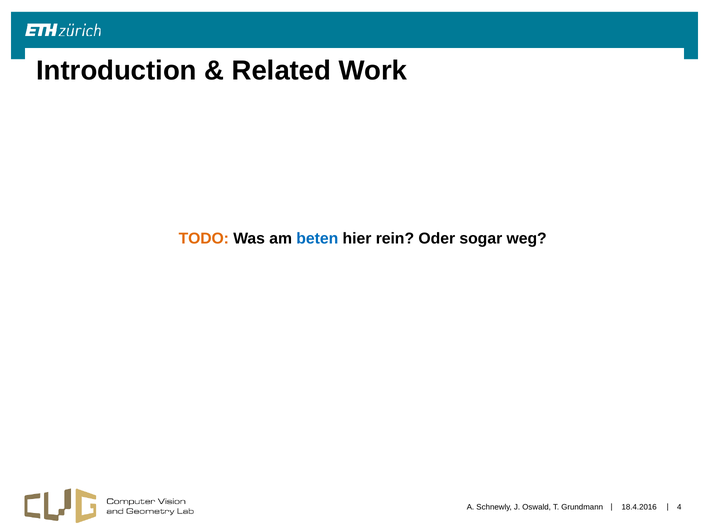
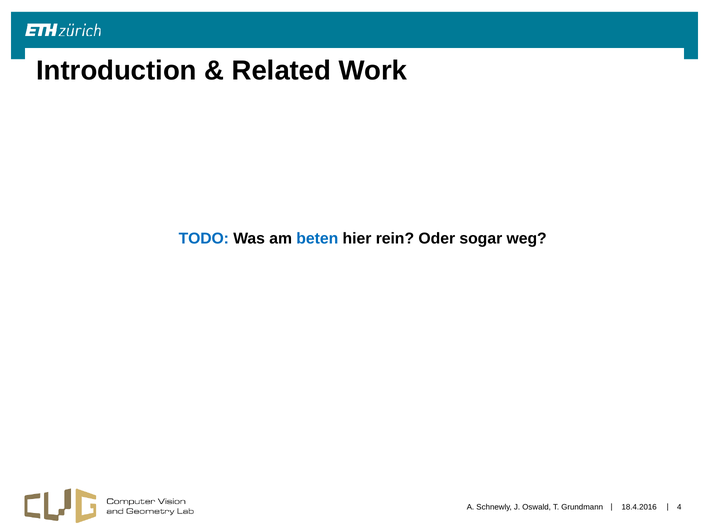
TODO colour: orange -> blue
